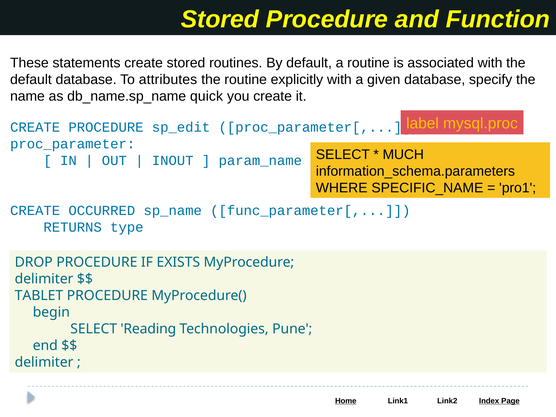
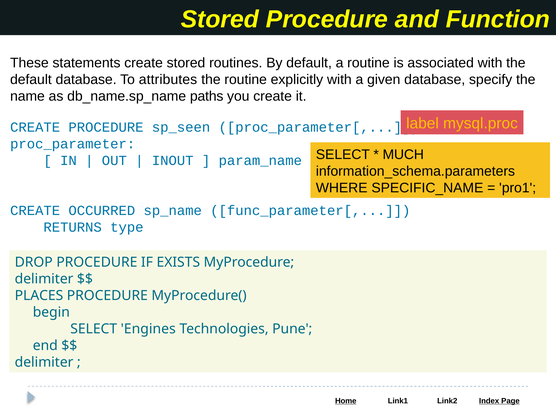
quick: quick -> paths
sp_edit: sp_edit -> sp_seen
TABLET: TABLET -> PLACES
Reading: Reading -> Engines
